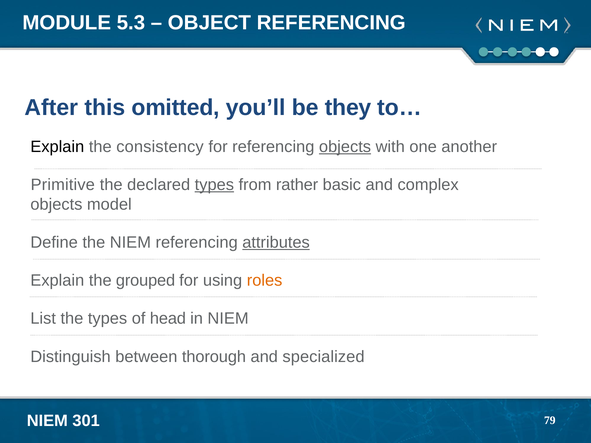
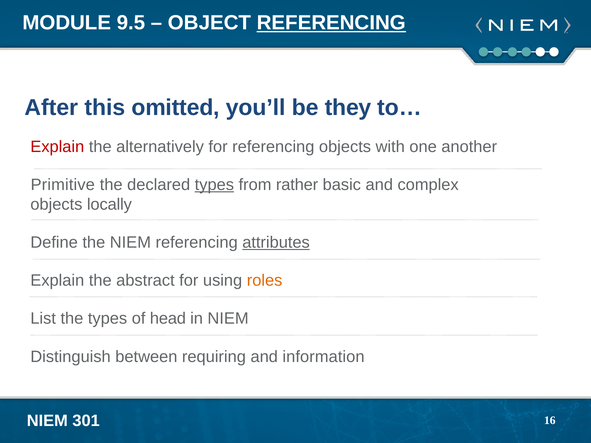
5.3: 5.3 -> 9.5
REFERENCING at (331, 23) underline: none -> present
Explain at (57, 147) colour: black -> red
consistency: consistency -> alternatively
objects at (345, 147) underline: present -> none
model: model -> locally
grouped: grouped -> abstract
thorough: thorough -> requiring
specialized: specialized -> information
79: 79 -> 16
